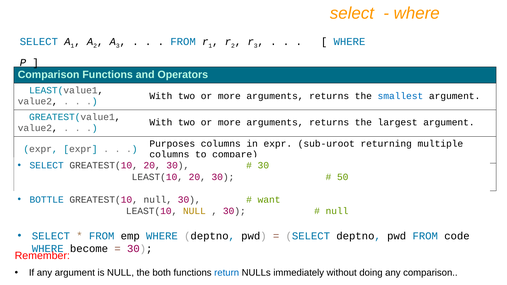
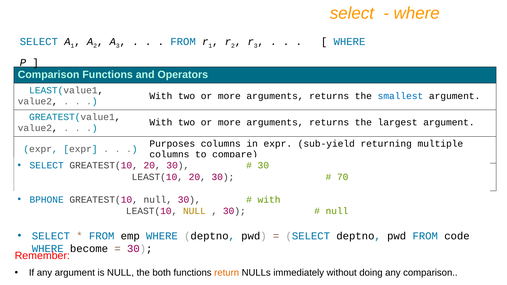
sub-uroot: sub-uroot -> sub-yield
50: 50 -> 70
BOTTLE: BOTTLE -> BPHONE
want at (269, 200): want -> with
return colour: blue -> orange
